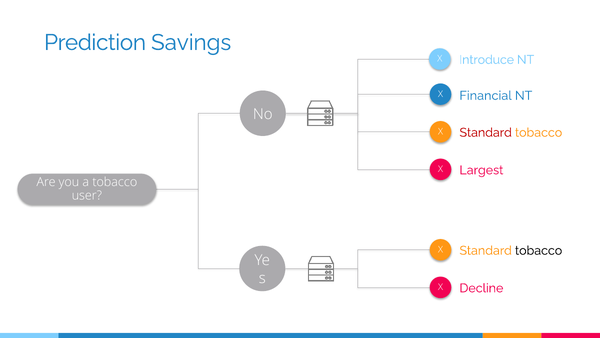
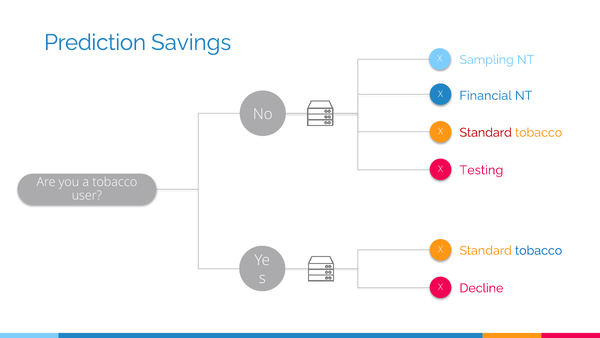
Introduce: Introduce -> Sampling
Largest: Largest -> Testing
tobacco at (539, 250) colour: black -> blue
